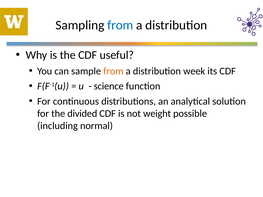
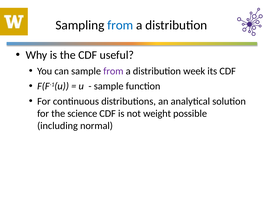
from at (113, 71) colour: orange -> purple
science at (109, 86): science -> sample
divided: divided -> science
